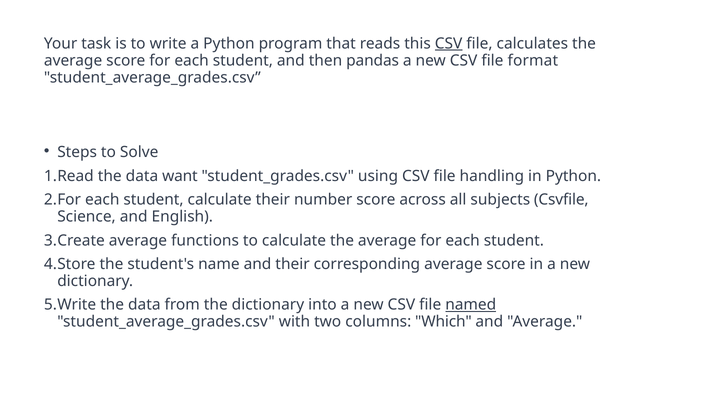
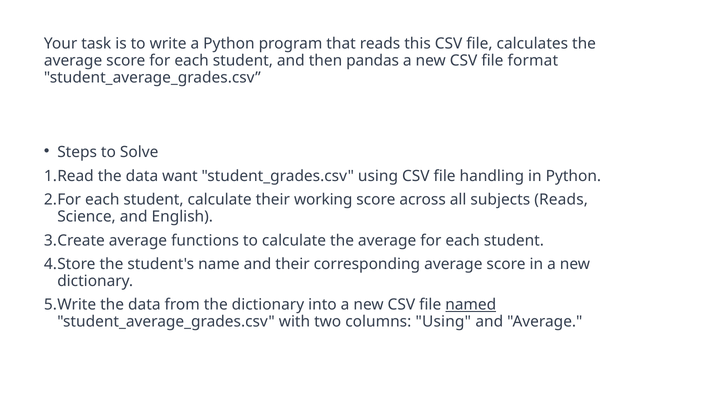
CSV at (449, 43) underline: present -> none
number: number -> working
subjects Csvfile: Csvfile -> Reads
columns Which: Which -> Using
